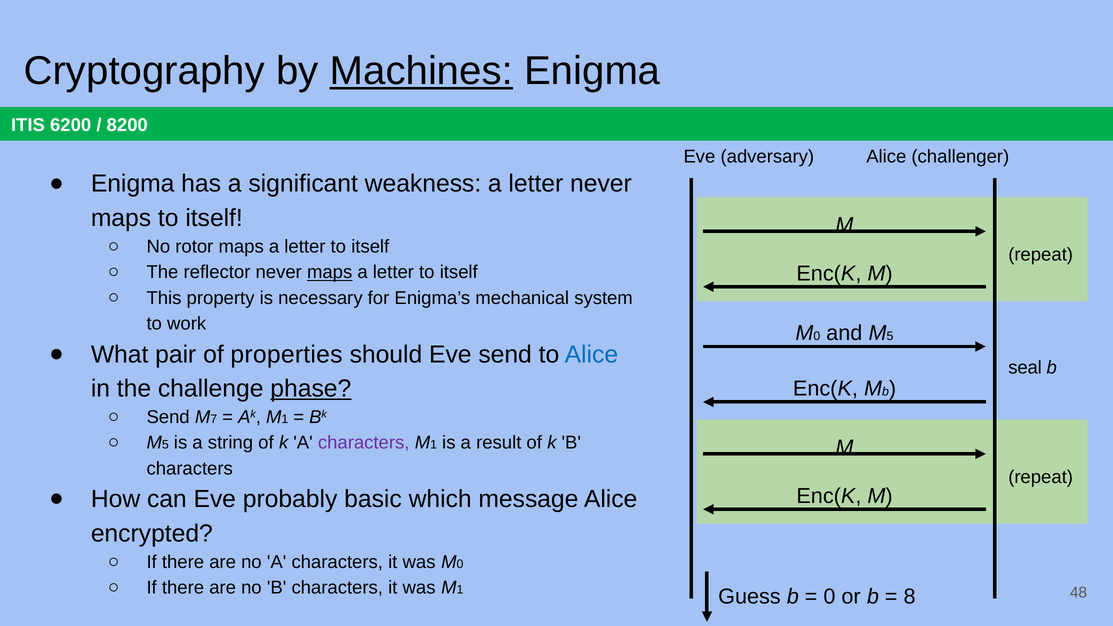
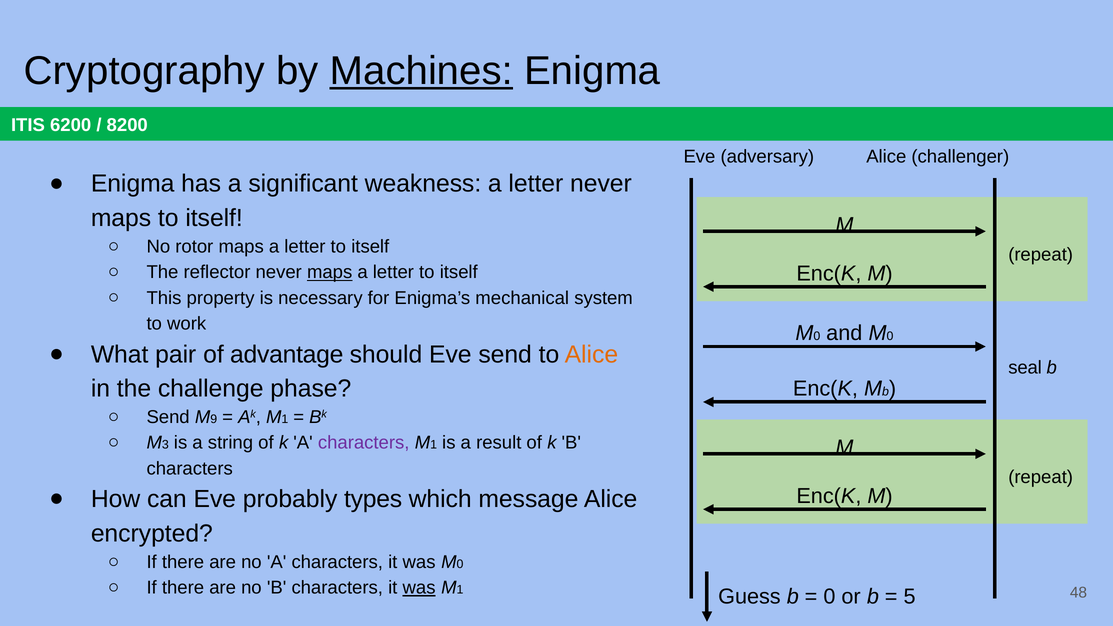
and M 5: 5 -> 0
properties: properties -> advantage
Alice at (591, 354) colour: blue -> orange
phase underline: present -> none
7: 7 -> 9
5 at (165, 445): 5 -> 3
basic: basic -> types
was at (419, 588) underline: none -> present
8: 8 -> 5
